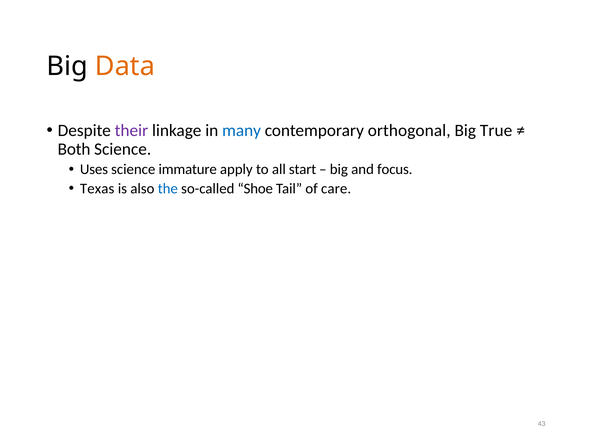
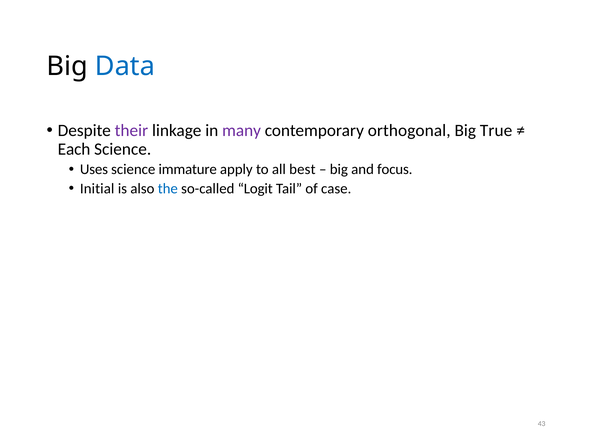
Data colour: orange -> blue
many colour: blue -> purple
Both: Both -> Each
start: start -> best
Texas: Texas -> Initial
Shoe: Shoe -> Logit
care: care -> case
